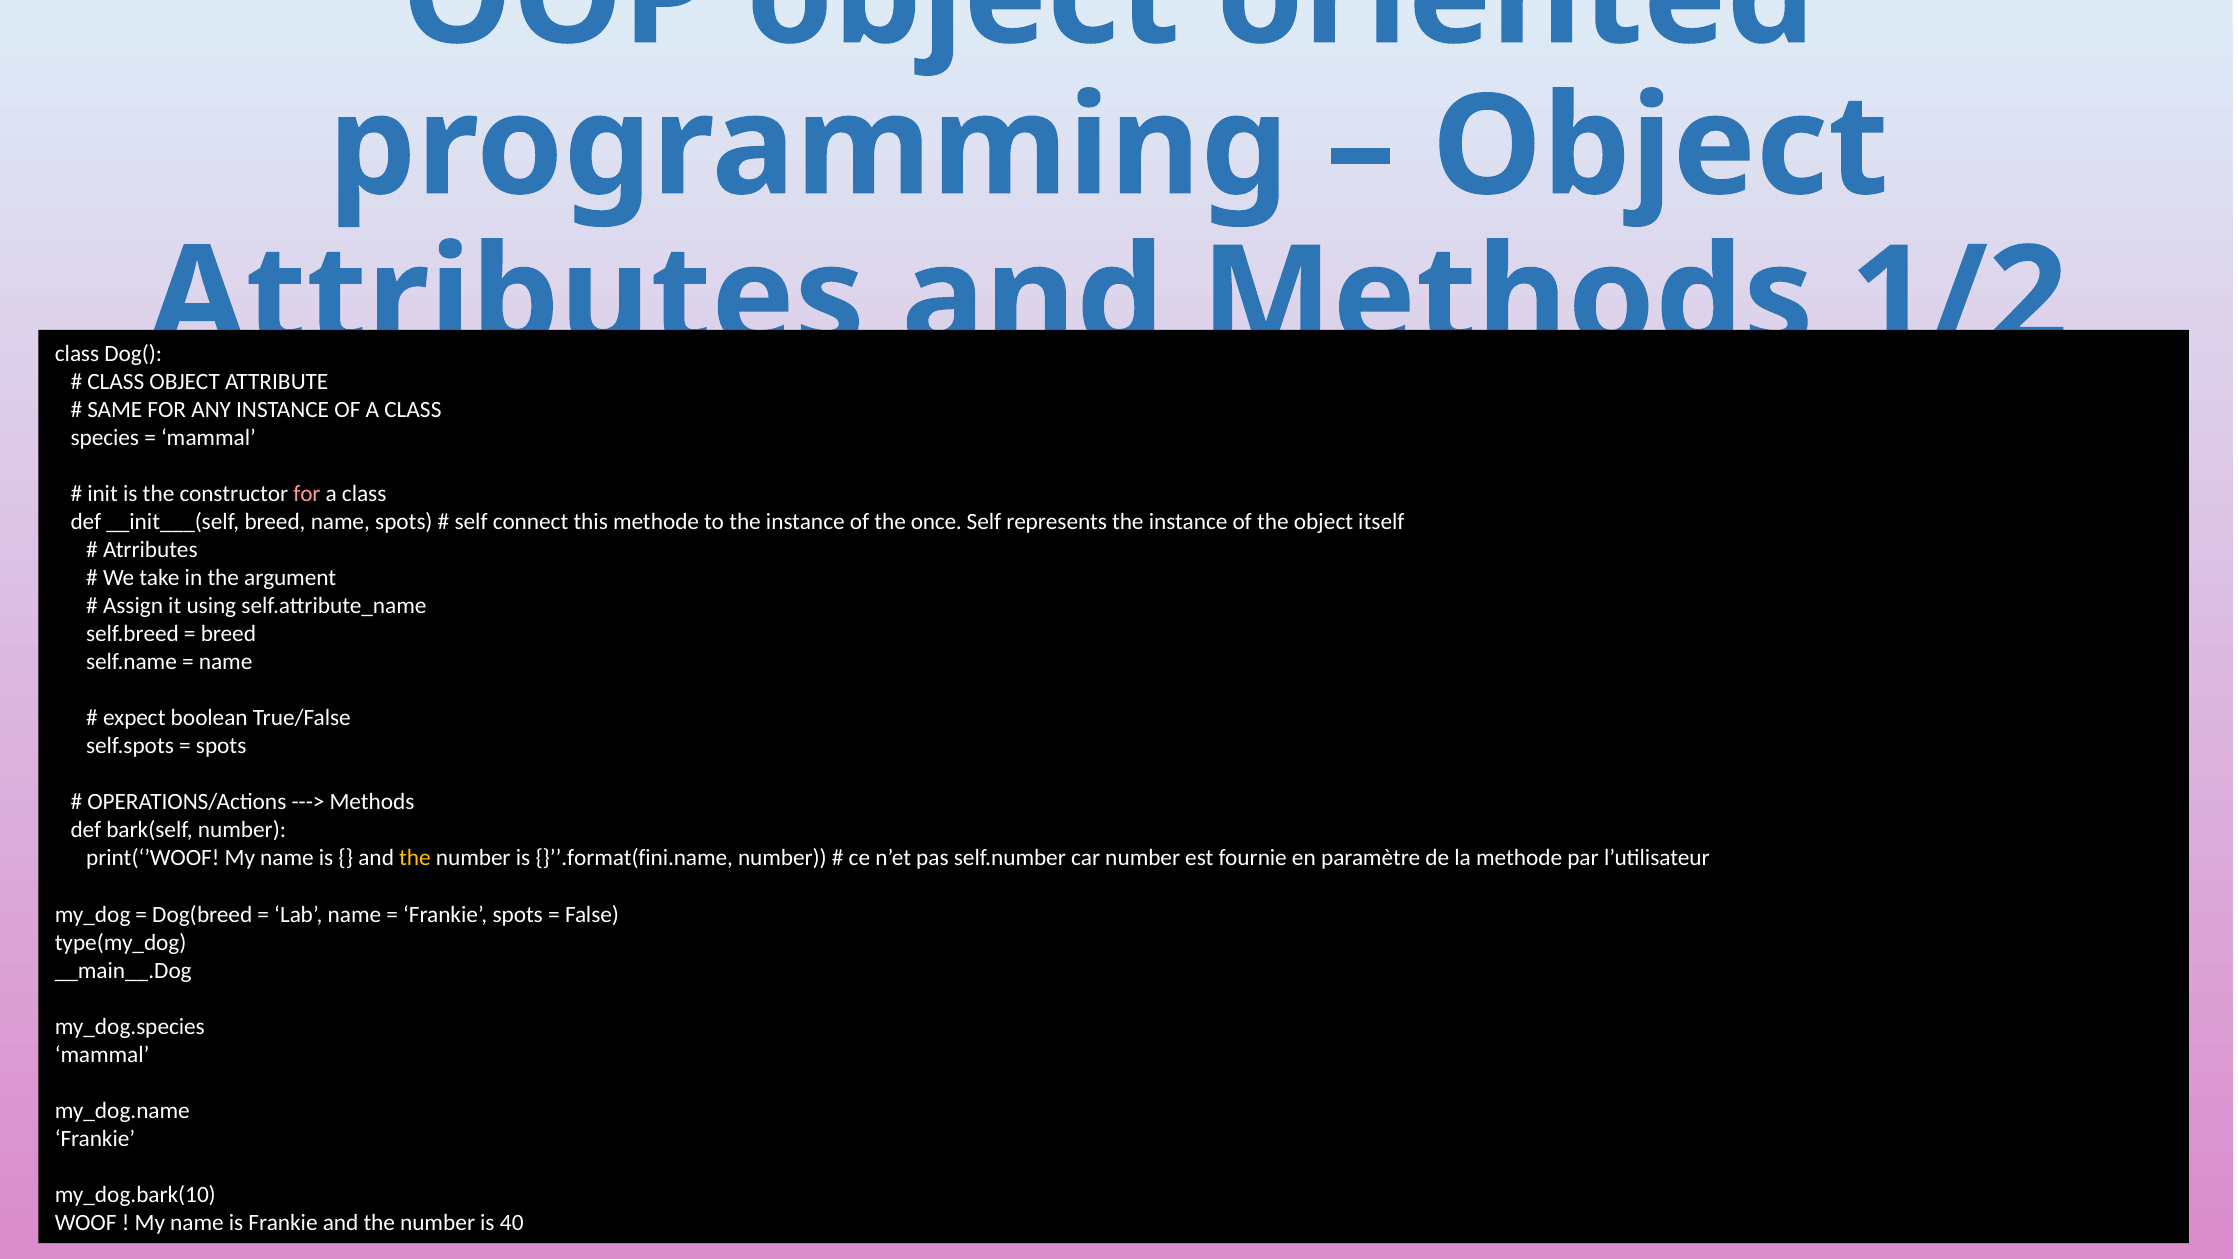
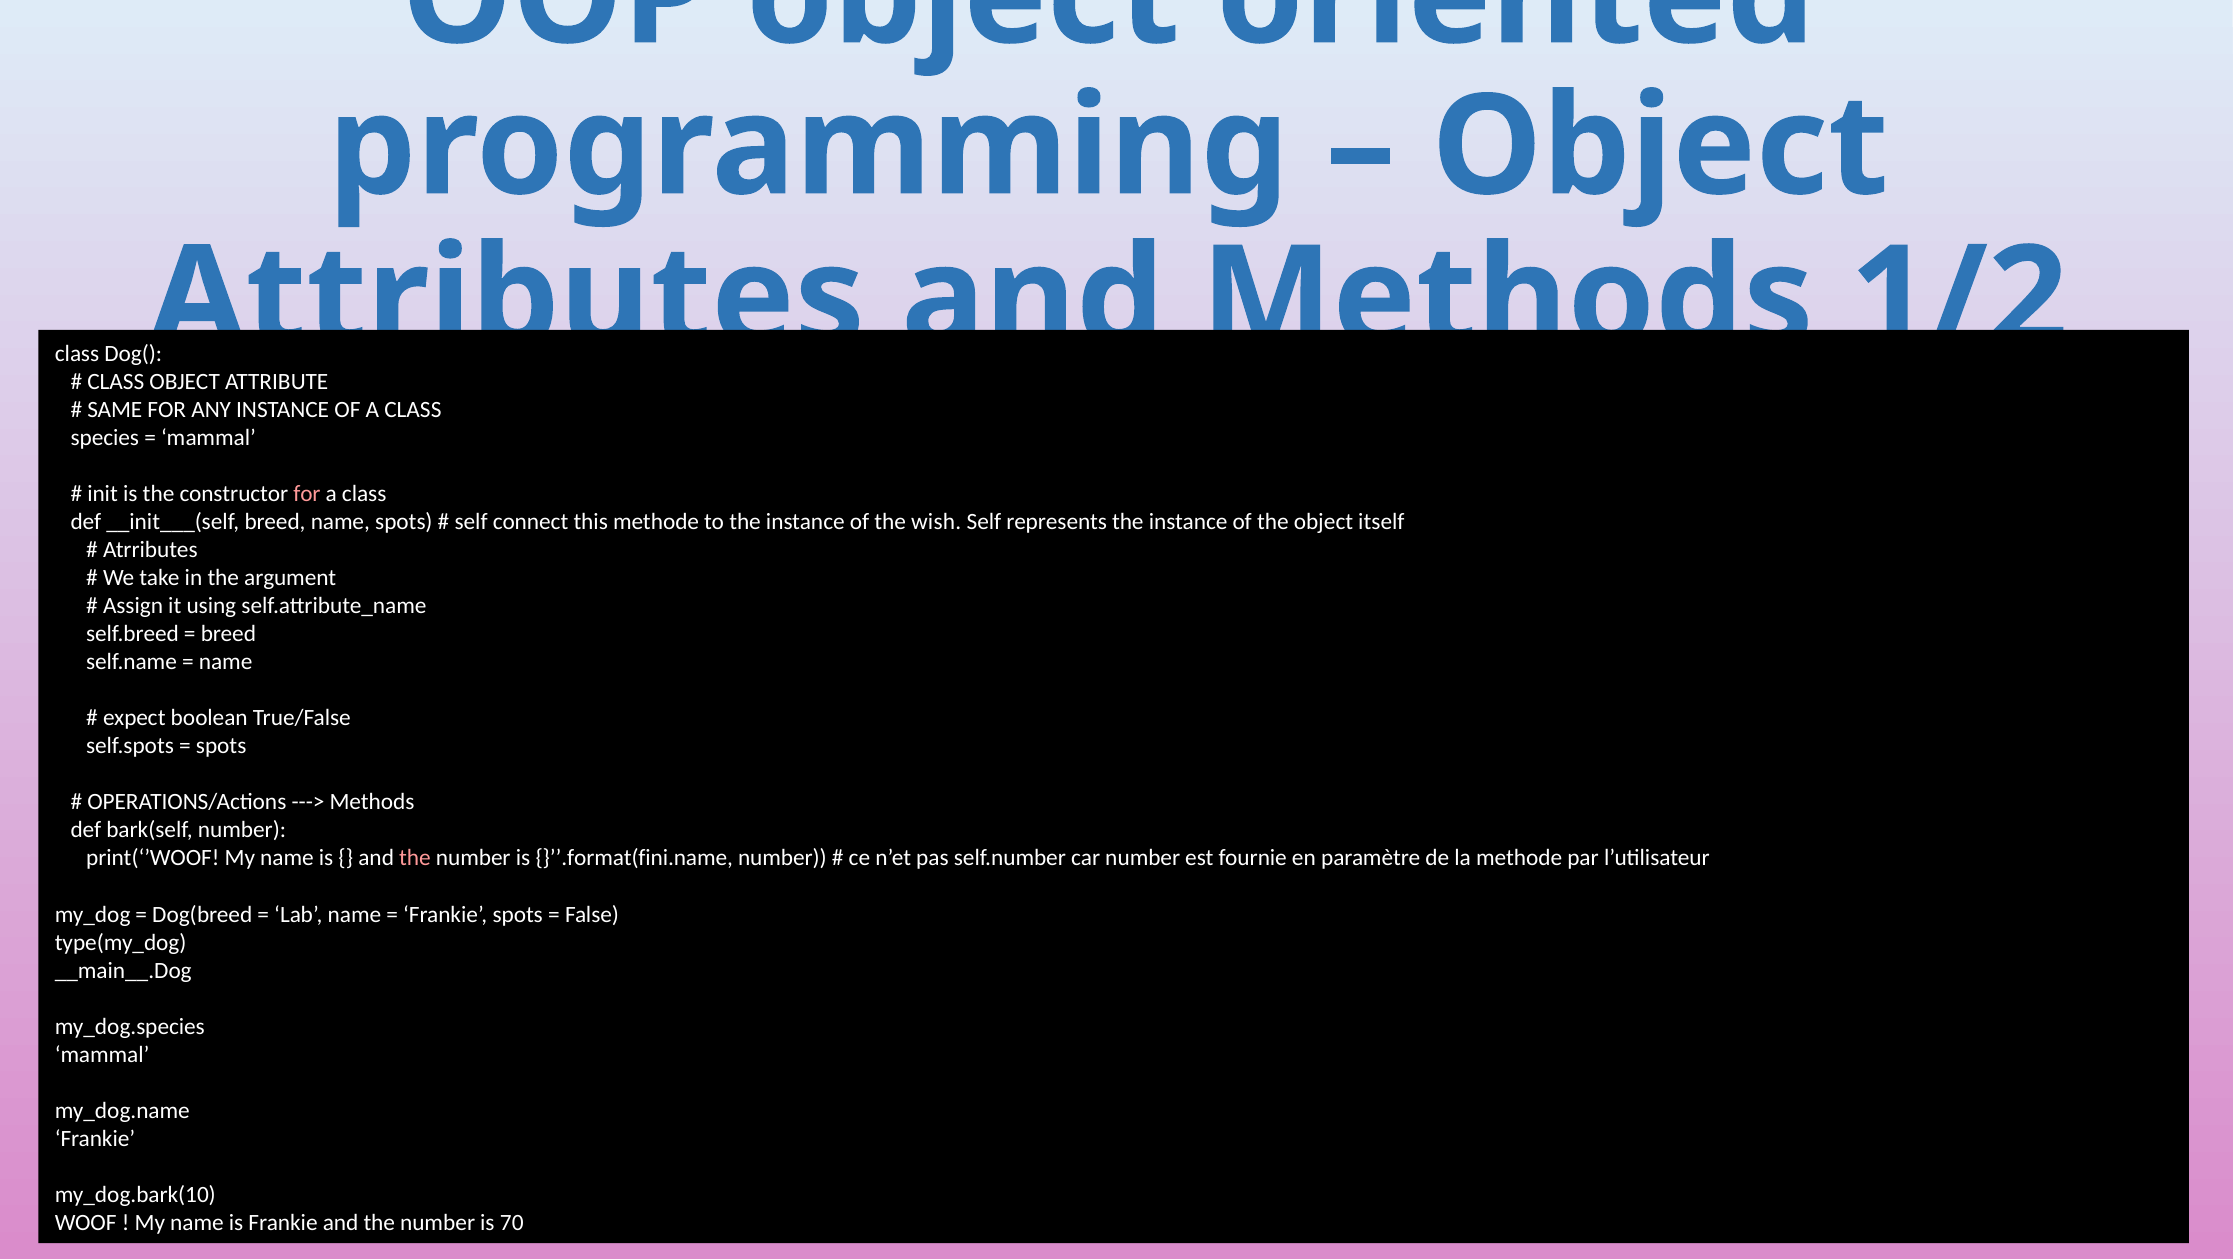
once: once -> wish
the at (415, 858) colour: yellow -> pink
40: 40 -> 70
